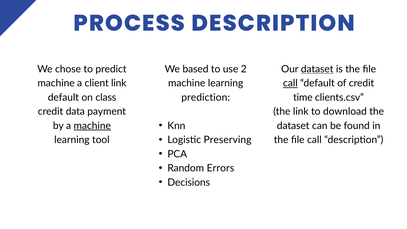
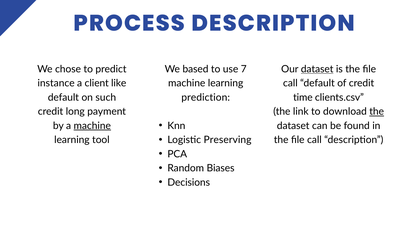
2: 2 -> 7
machine at (56, 83): machine -> instance
client link: link -> like
call at (290, 83) underline: present -> none
class: class -> such
data: data -> long
the at (377, 112) underline: none -> present
Errors: Errors -> Biases
